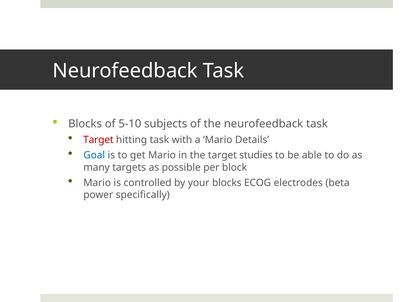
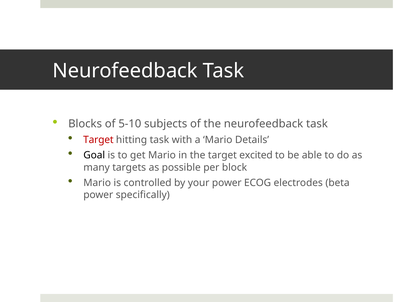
Goal colour: blue -> black
studies: studies -> excited
your blocks: blocks -> power
